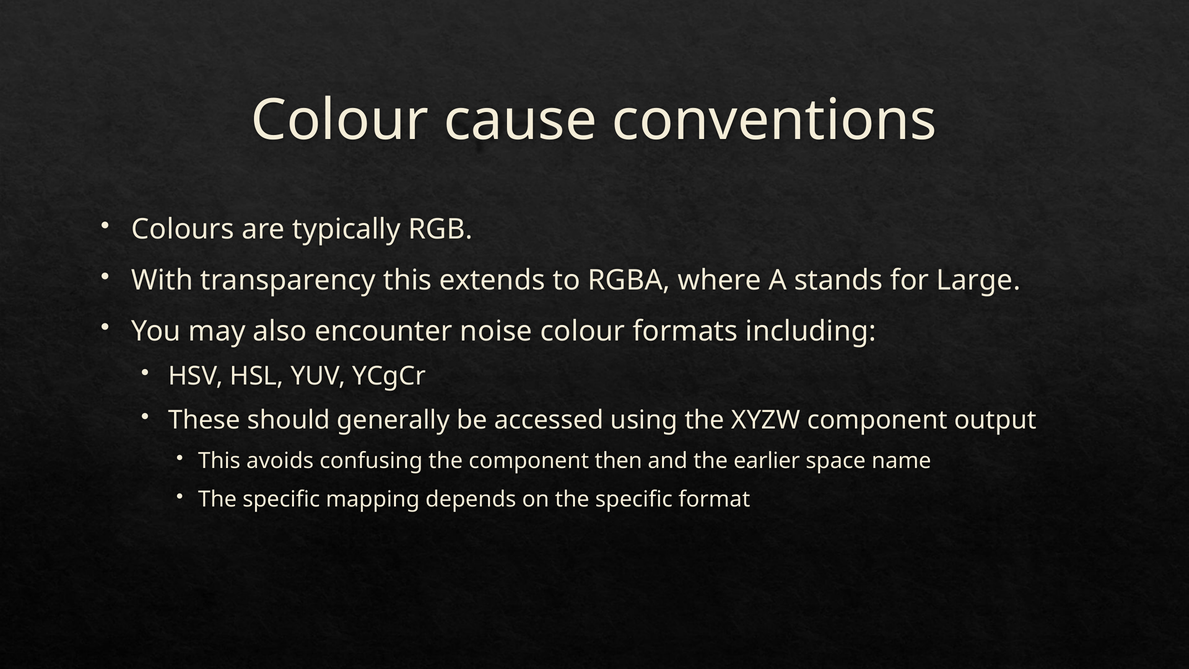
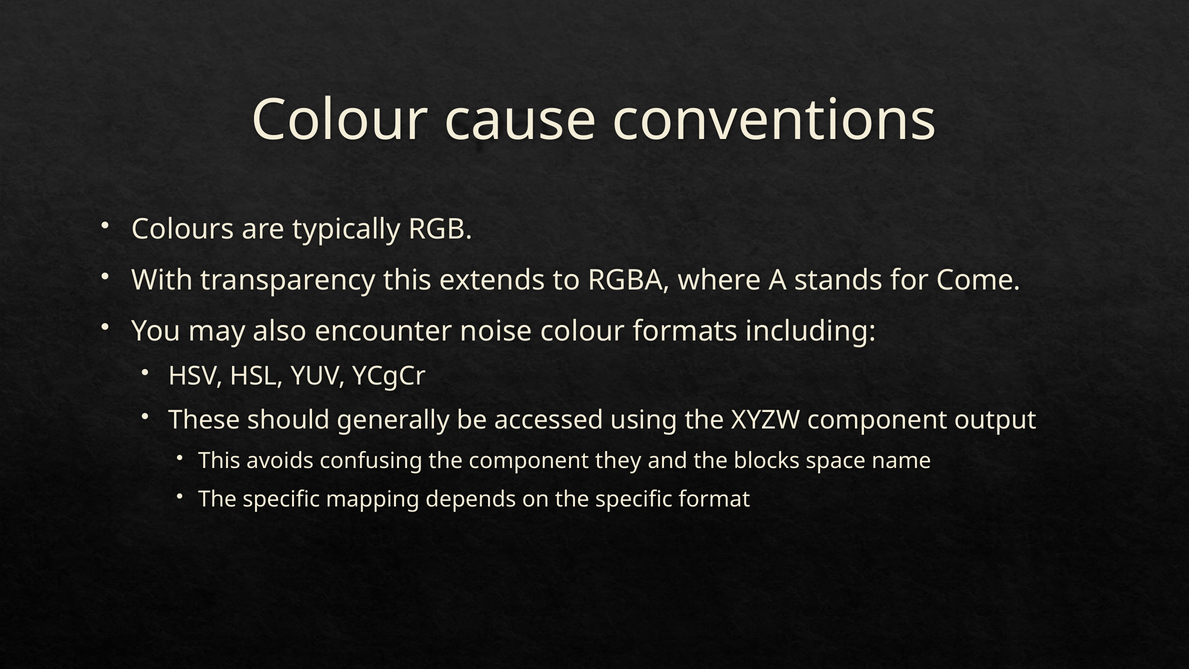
Large: Large -> Come
then: then -> they
earlier: earlier -> blocks
